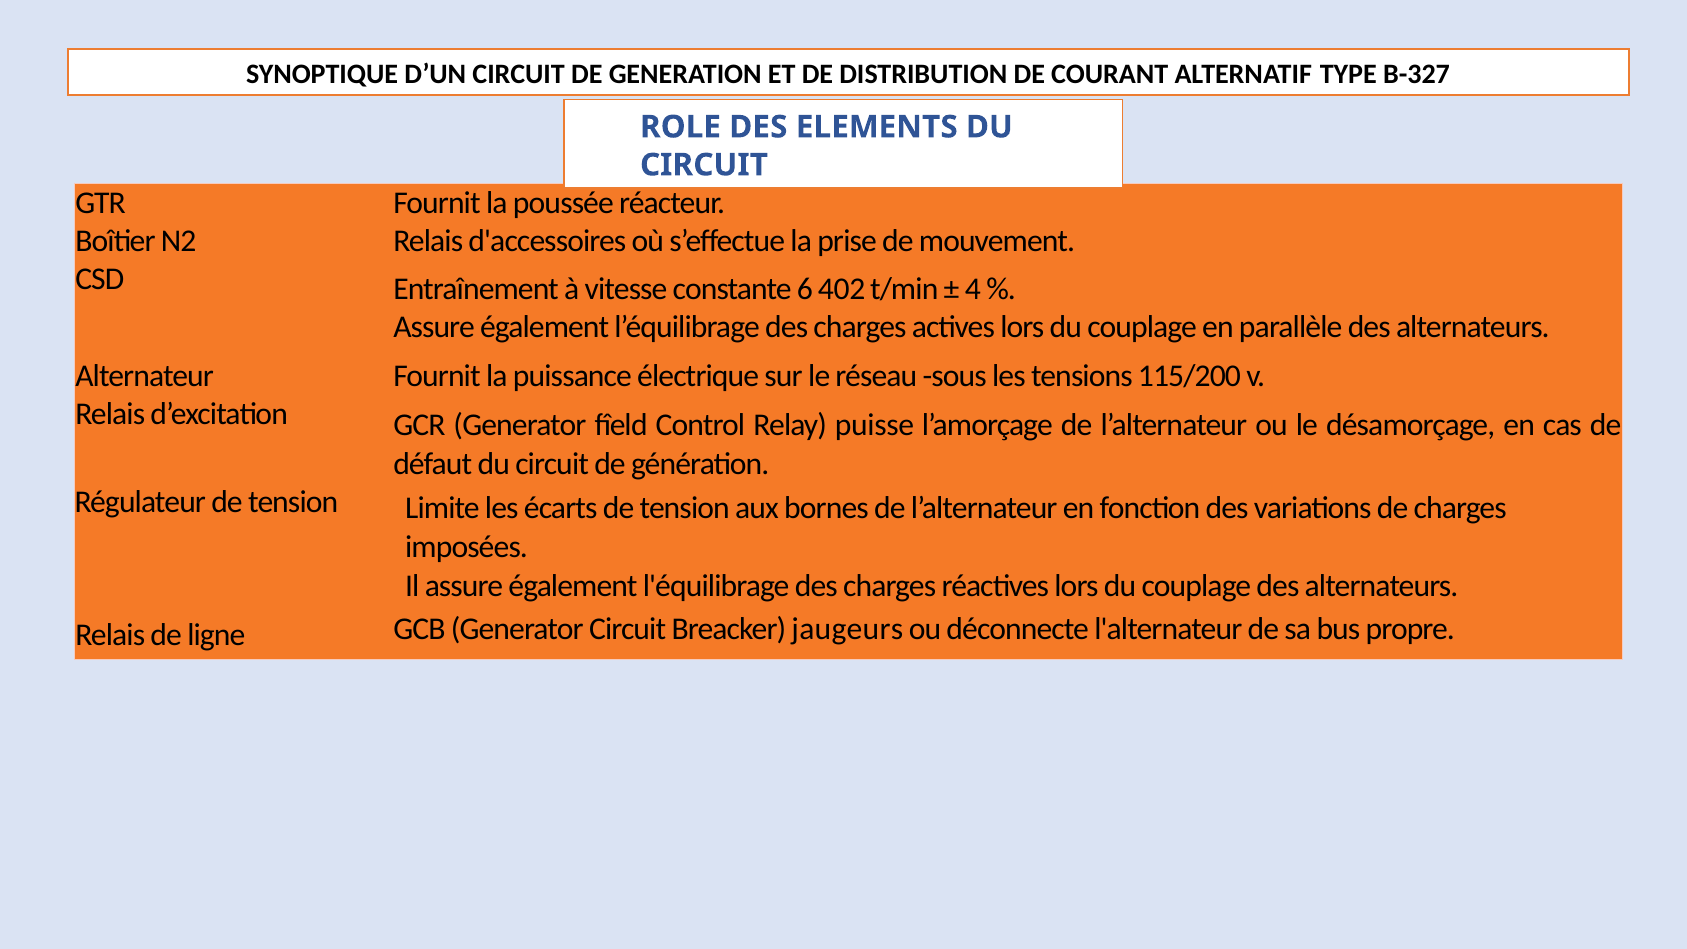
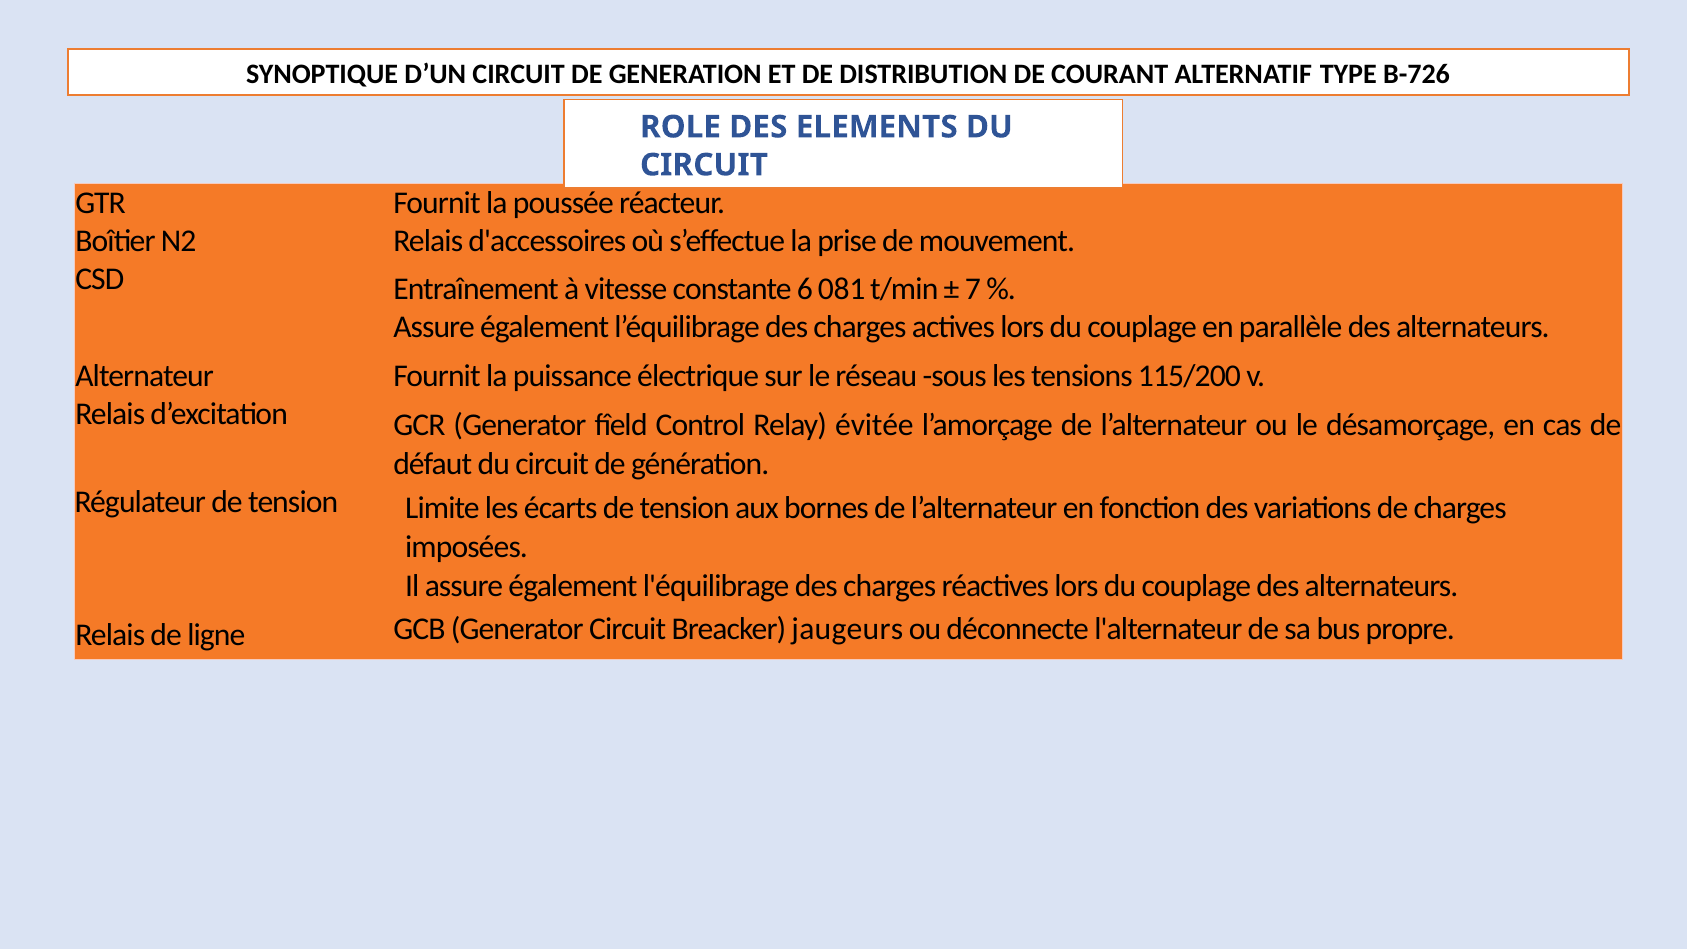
B-327: B-327 -> B-726
402: 402 -> 081
4: 4 -> 7
puisse: puisse -> évitée
